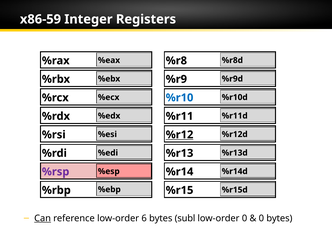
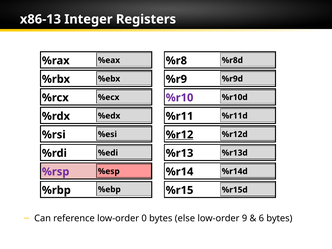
x86-59: x86-59 -> x86-13
%r10 colour: blue -> purple
Can underline: present -> none
6: 6 -> 0
subl: subl -> else
low-order 0: 0 -> 9
0 at (261, 218): 0 -> 6
